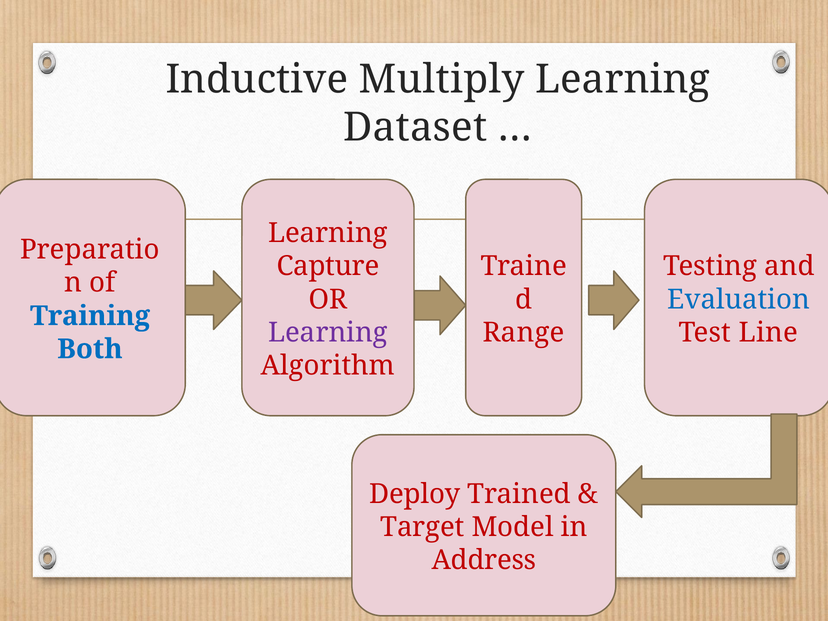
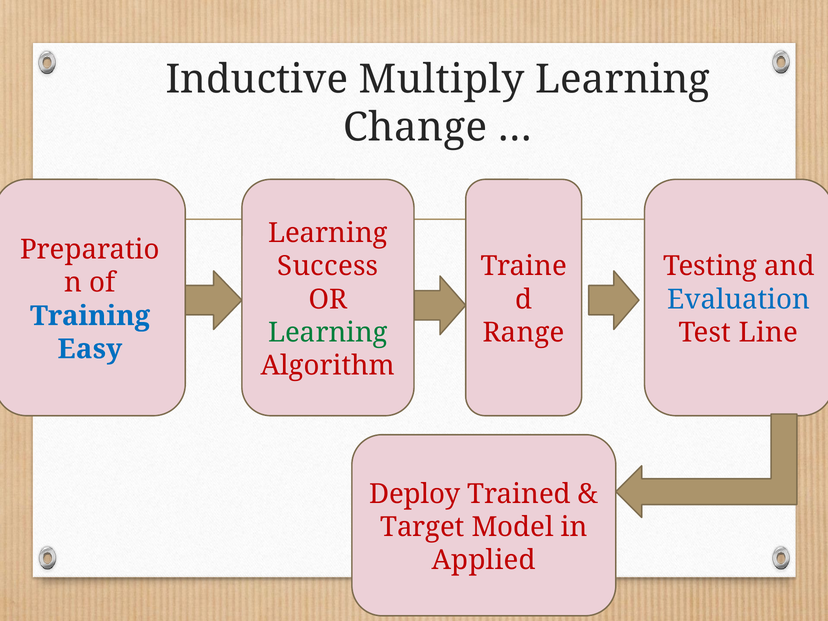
Dataset: Dataset -> Change
Capture: Capture -> Success
Learning at (328, 333) colour: purple -> green
Both: Both -> Easy
Address: Address -> Applied
